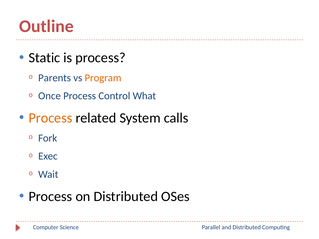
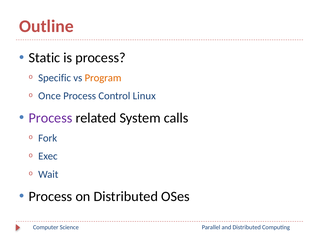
Parents: Parents -> Specific
What: What -> Linux
Process at (50, 118) colour: orange -> purple
